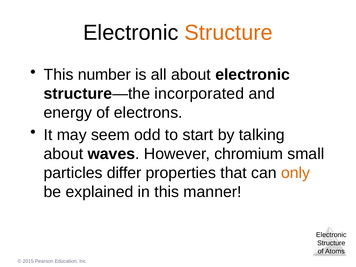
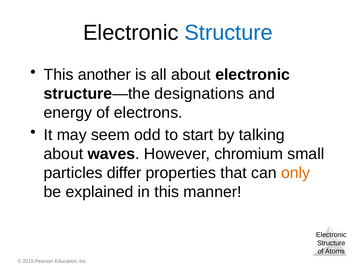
Structure at (229, 33) colour: orange -> blue
number: number -> another
incorporated: incorporated -> designations
